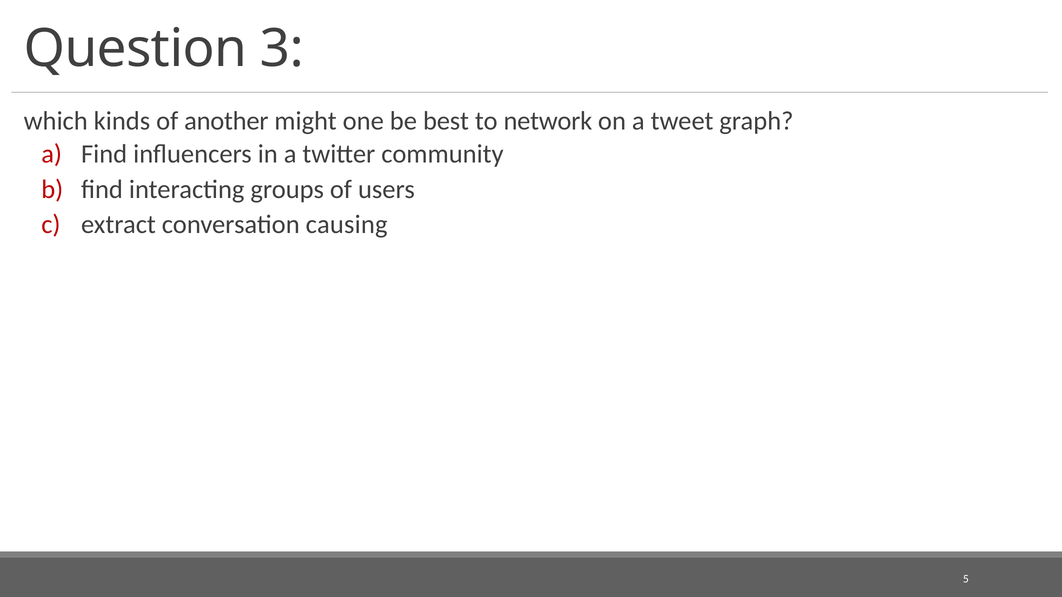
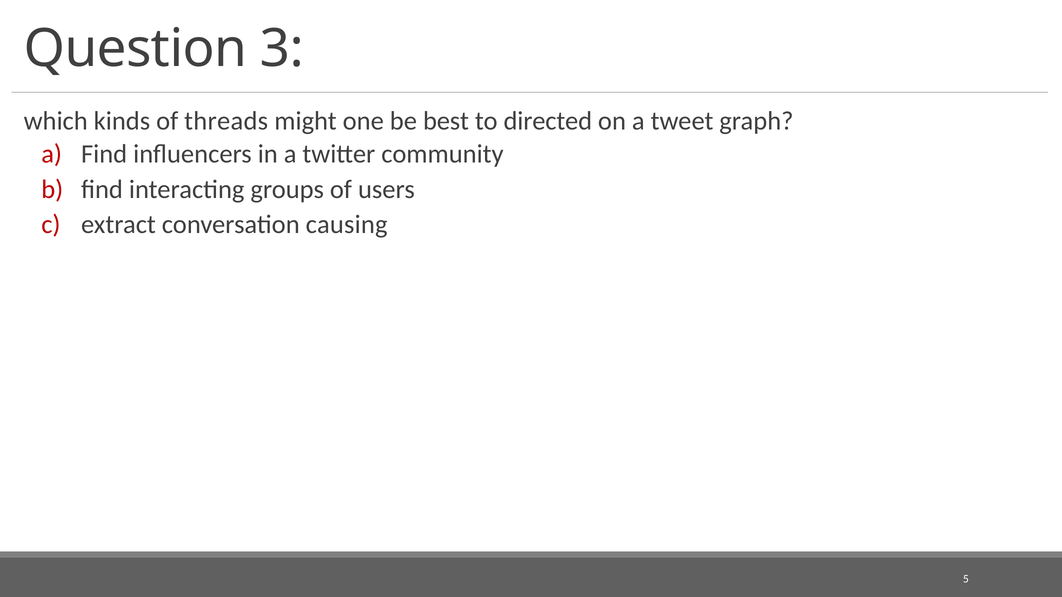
another: another -> threads
network: network -> directed
